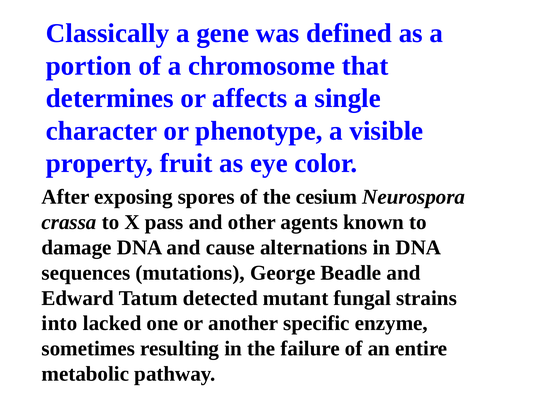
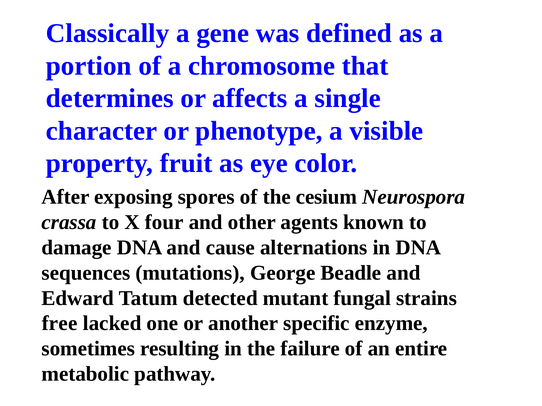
pass: pass -> four
into: into -> free
